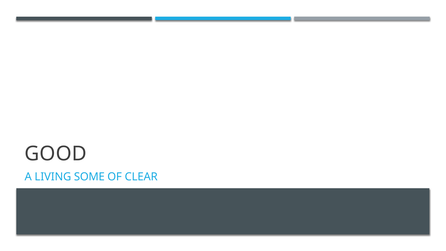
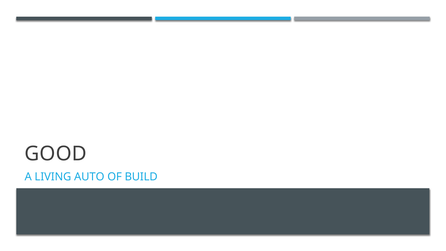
SOME: SOME -> AUTO
CLEAR: CLEAR -> BUILD
